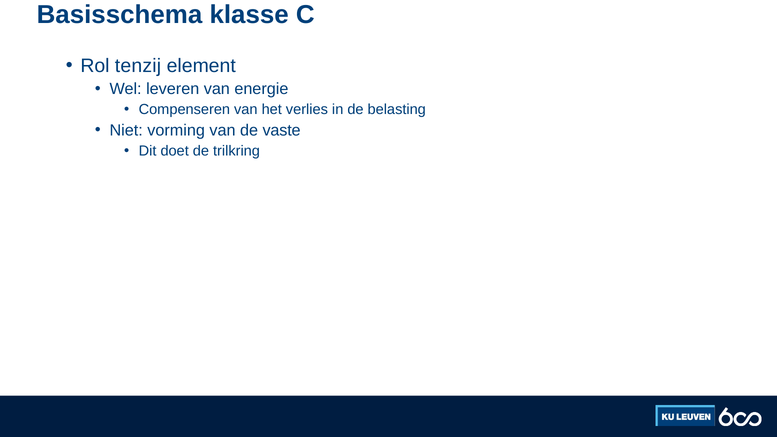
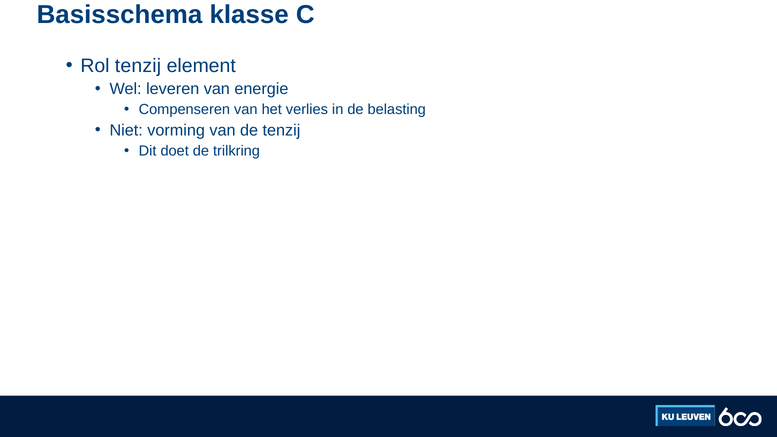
de vaste: vaste -> tenzij
